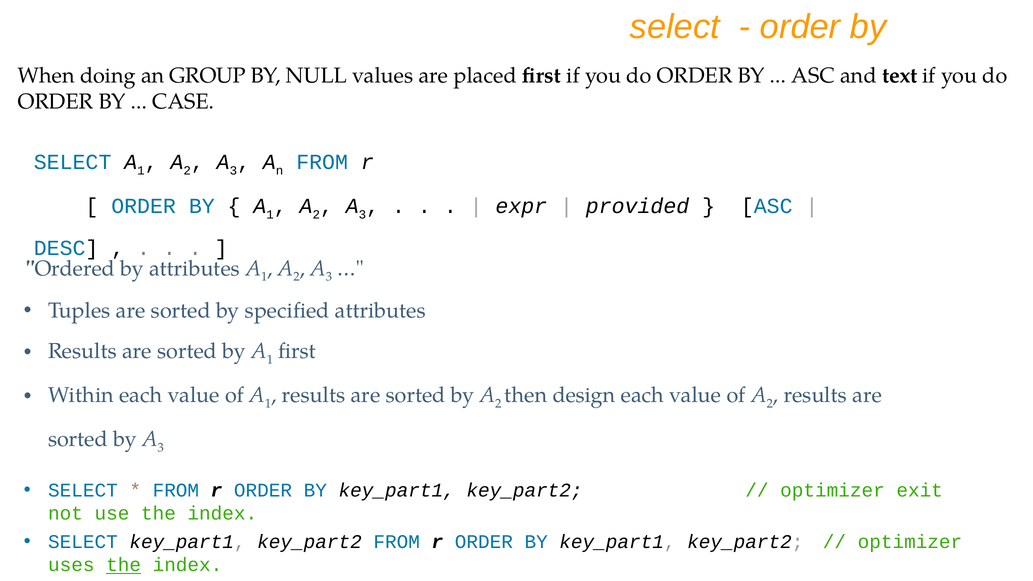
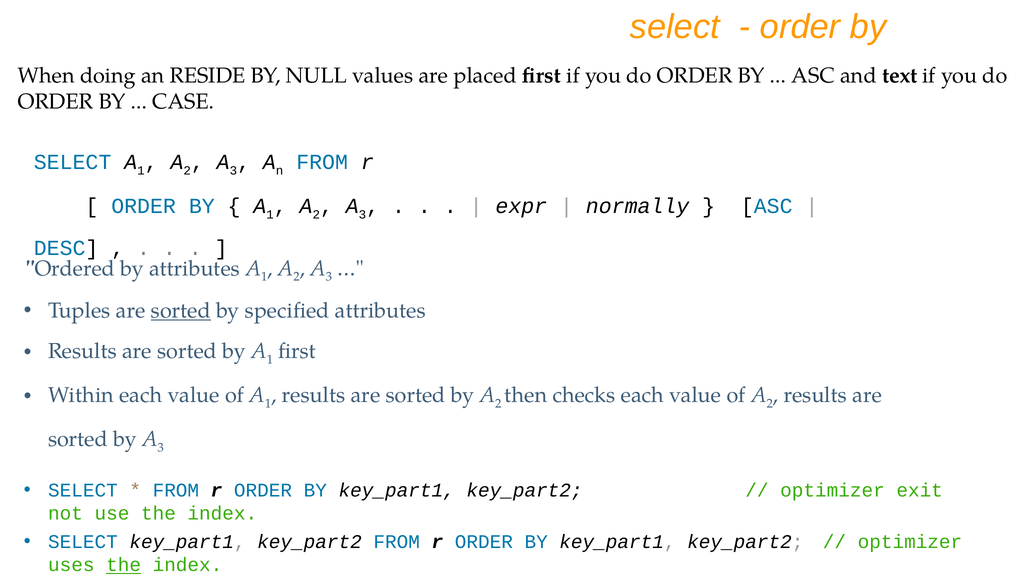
GROUP: GROUP -> RESIDE
provided: provided -> normally
sorted at (181, 311) underline: none -> present
design: design -> checks
